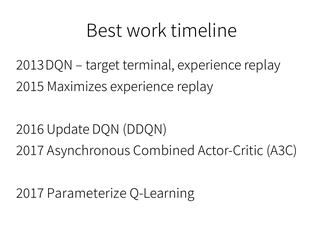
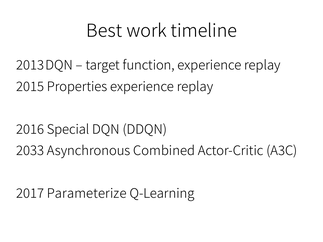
terminal: terminal -> function
Maximizes: Maximizes -> Properties
Update: Update -> Special
2017 at (30, 151): 2017 -> 2033
